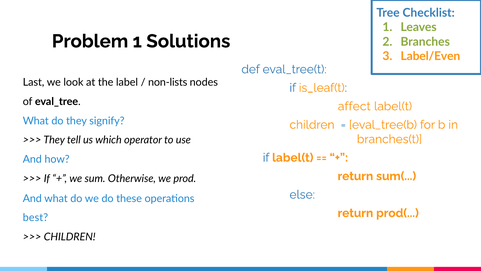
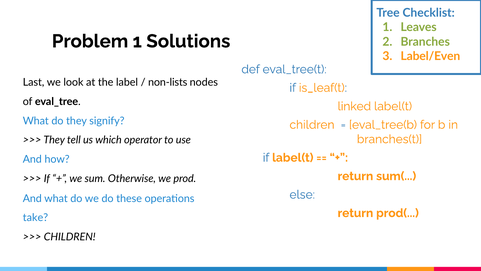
affect: affect -> linked
best: best -> take
